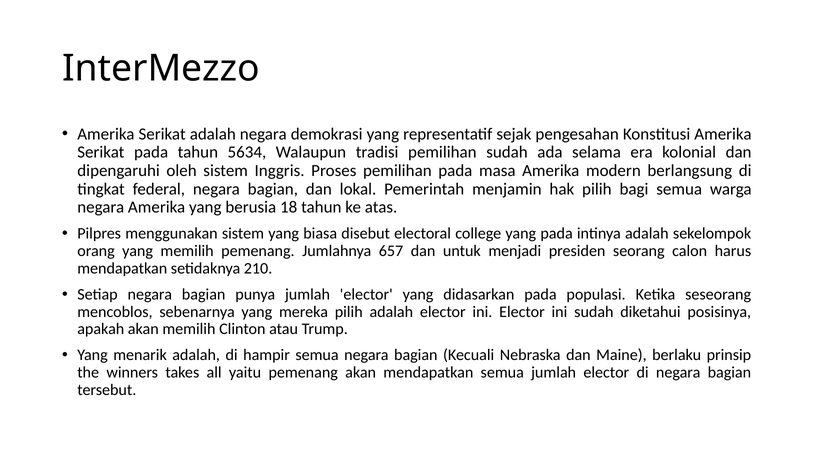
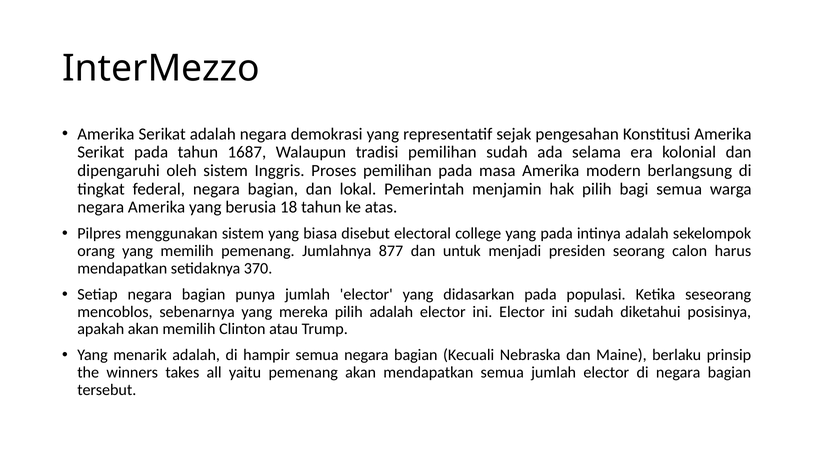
5634: 5634 -> 1687
657: 657 -> 877
210: 210 -> 370
